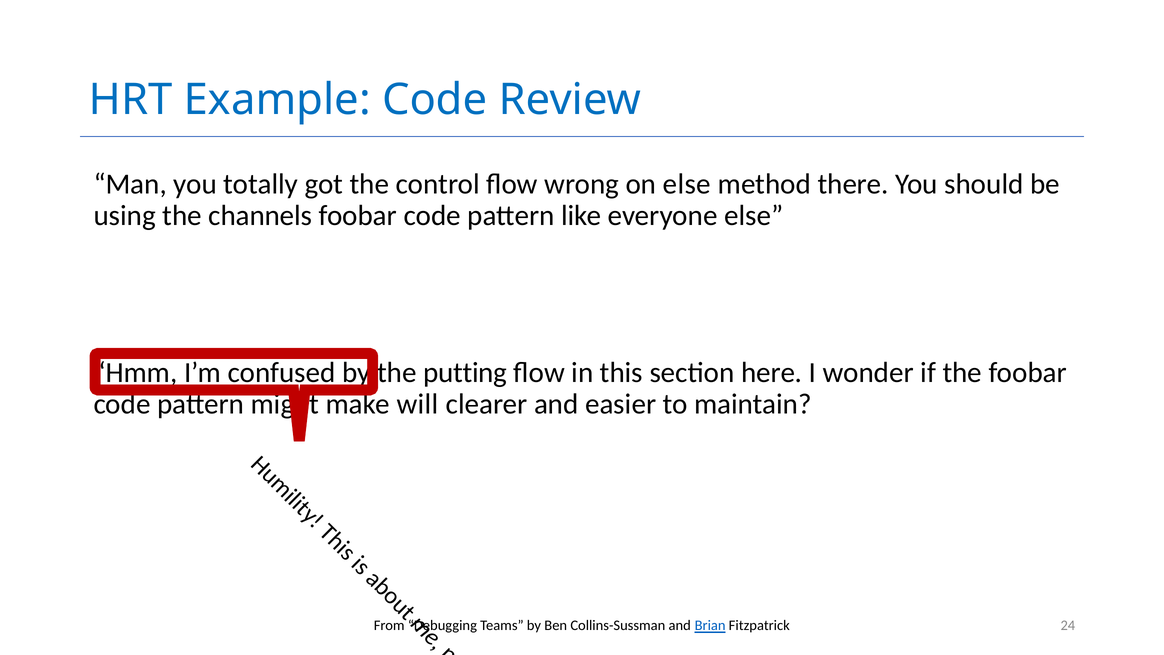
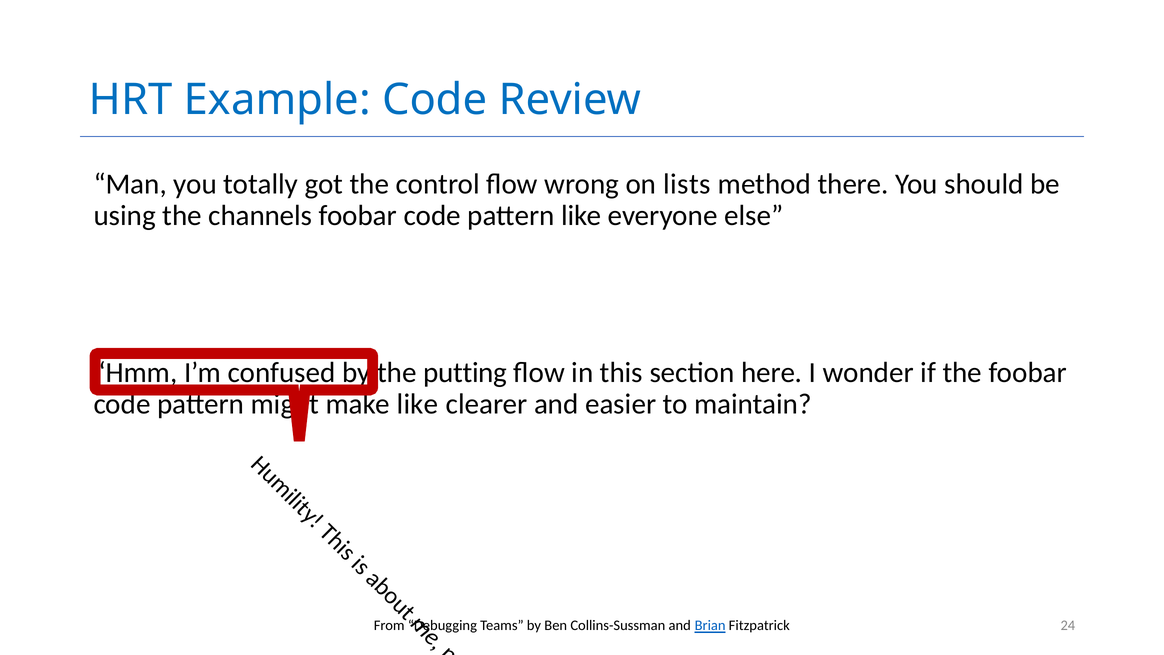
on else: else -> lists
will at (418, 404): will -> like
